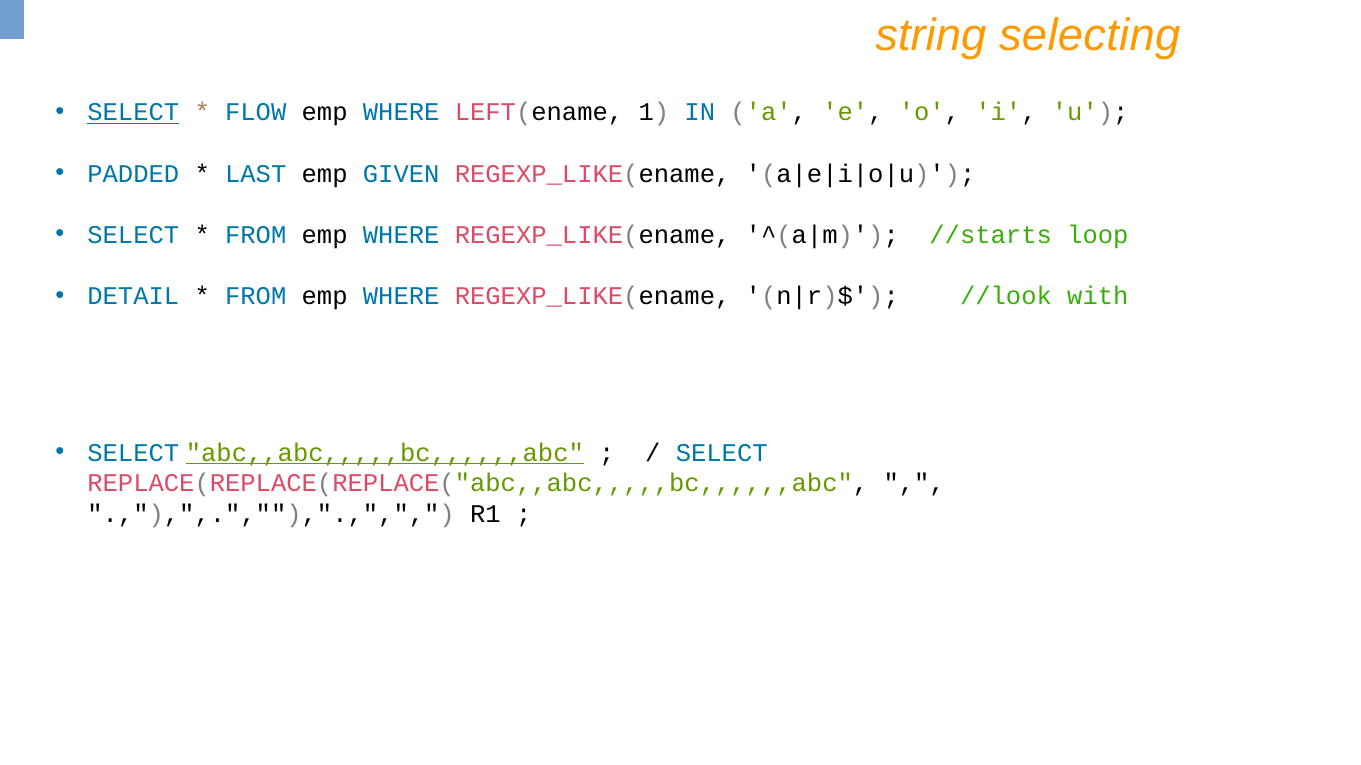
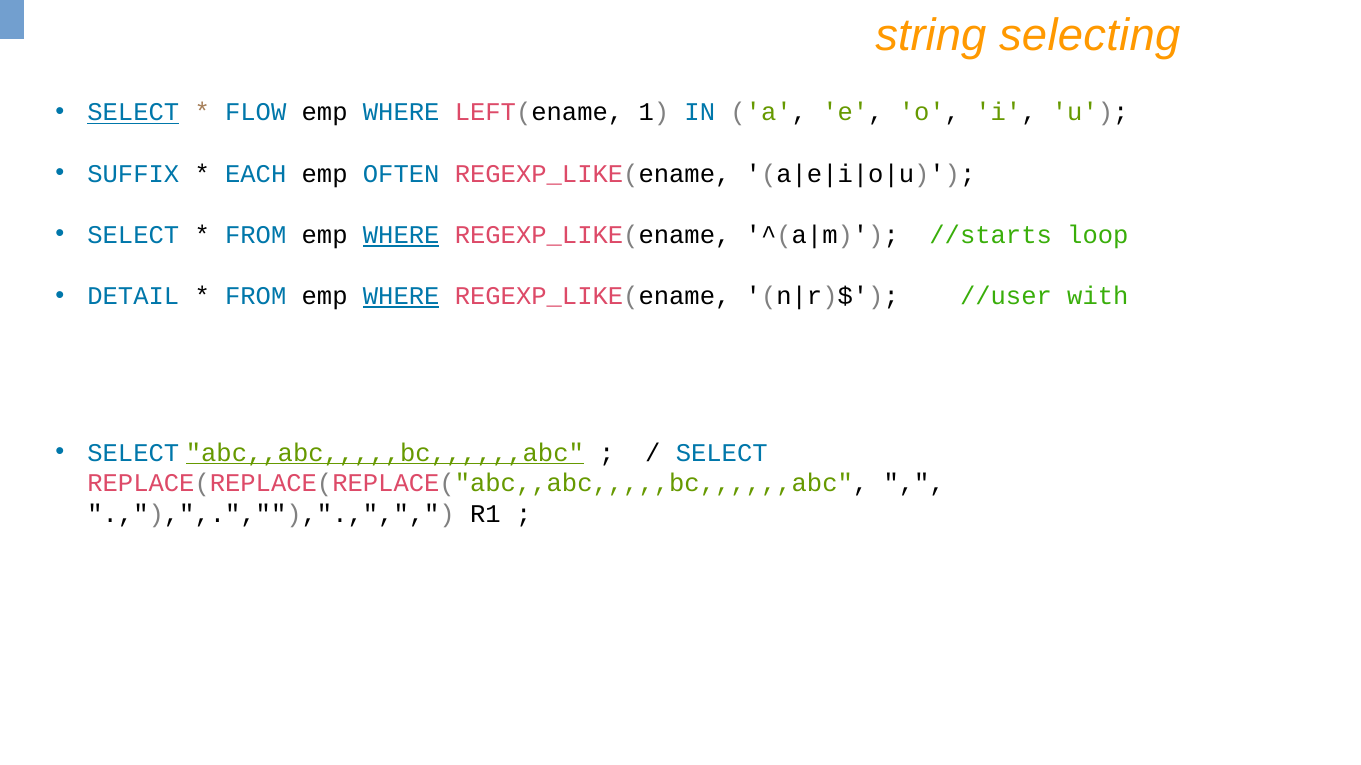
PADDED: PADDED -> SUFFIX
LAST: LAST -> EACH
GIVEN: GIVEN -> OFTEN
WHERE at (401, 235) underline: none -> present
WHERE at (401, 296) underline: none -> present
//look: //look -> //user
